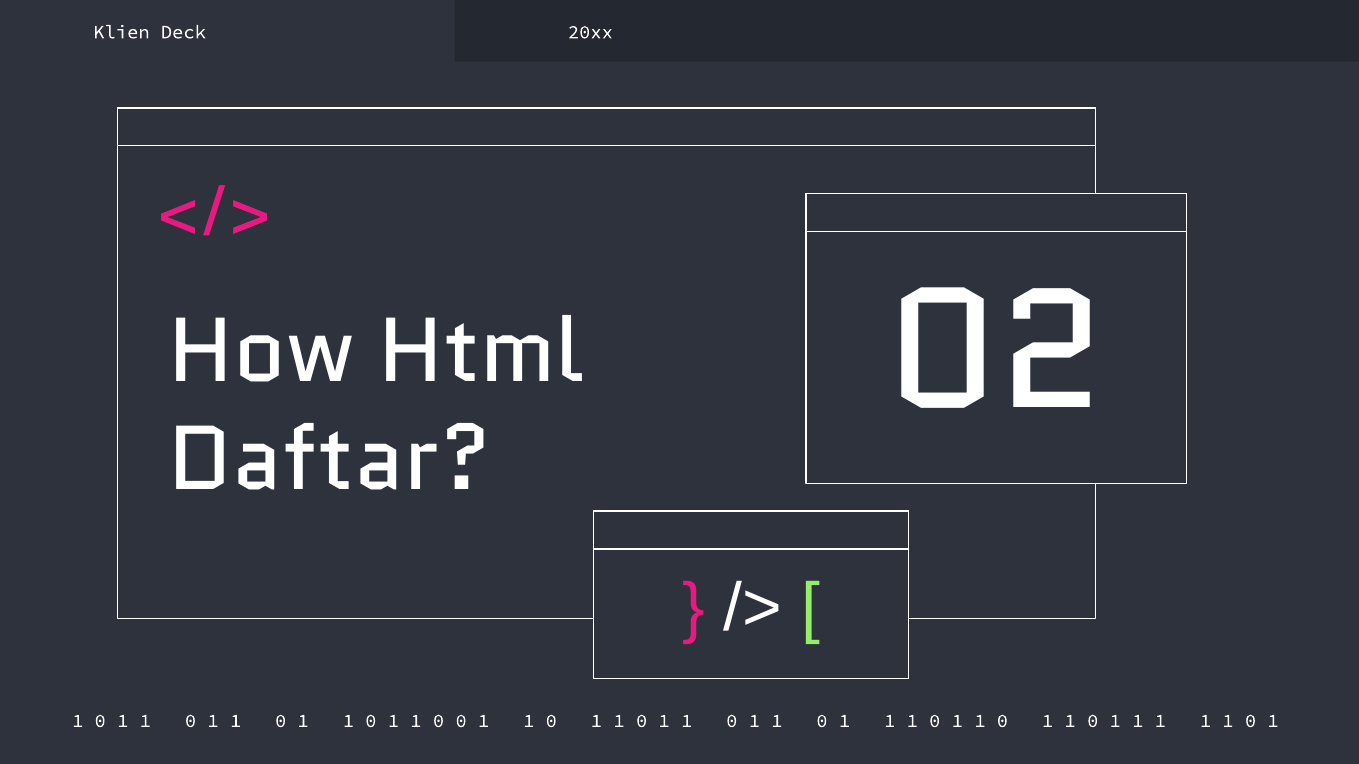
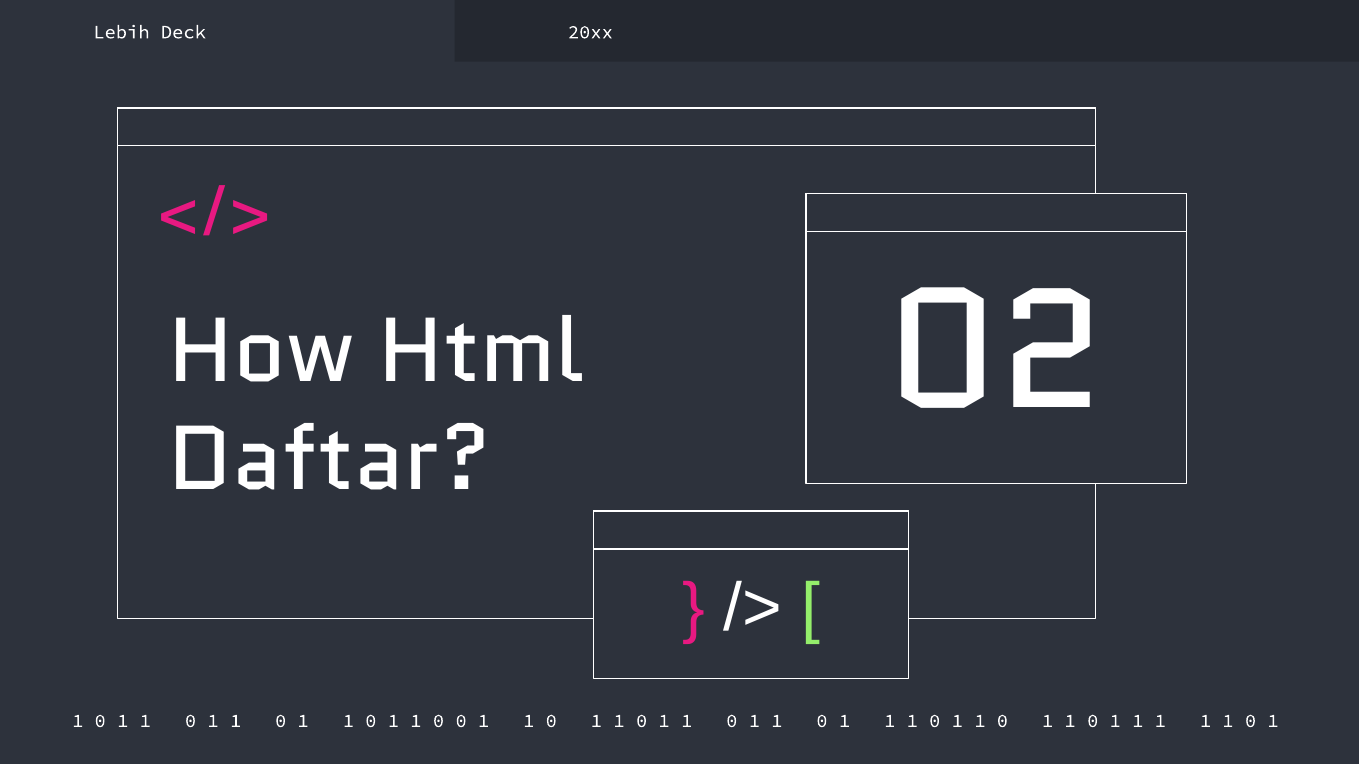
Klien: Klien -> Lebih
